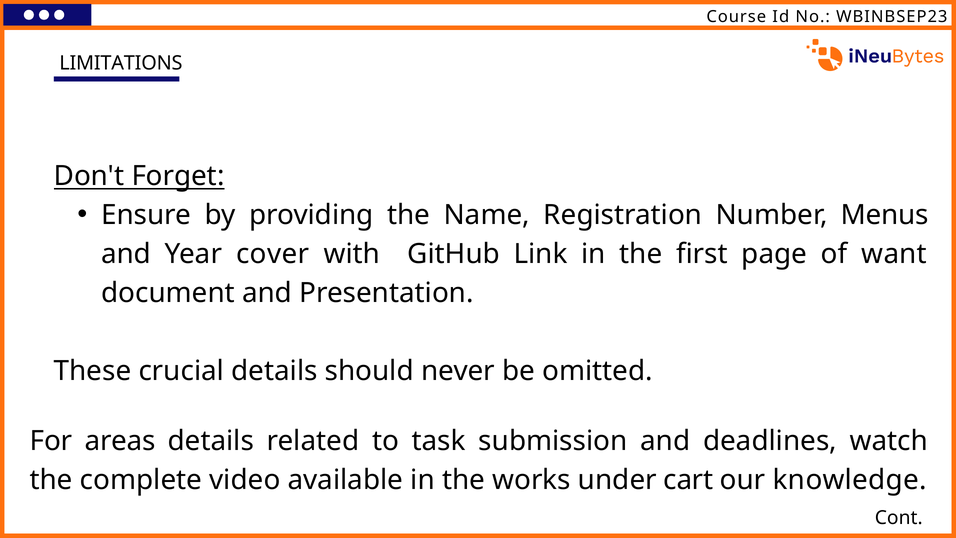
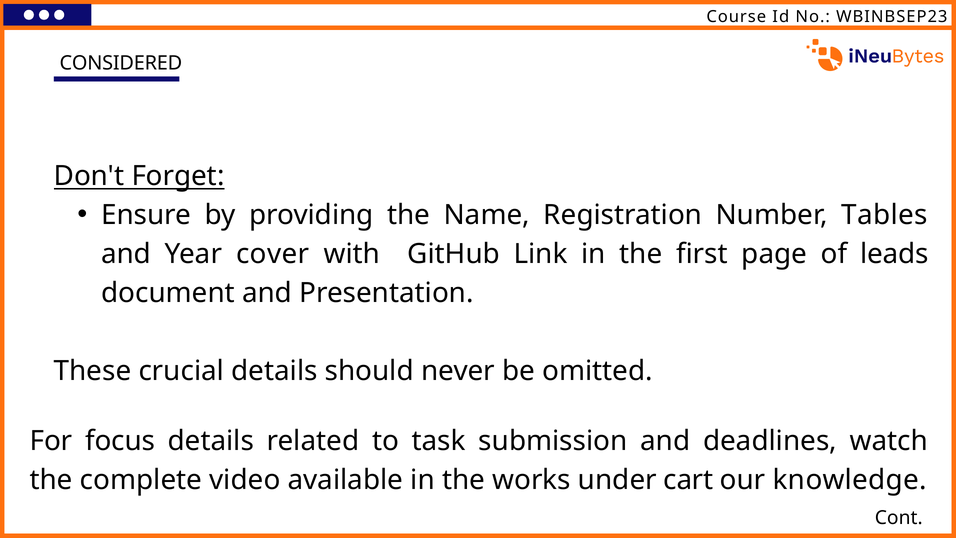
LIMITATIONS: LIMITATIONS -> CONSIDERED
Menus: Menus -> Tables
want: want -> leads
areas: areas -> focus
